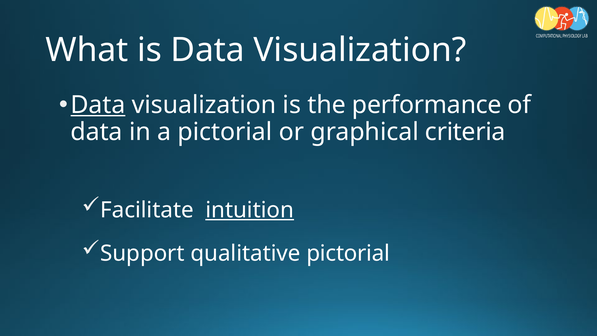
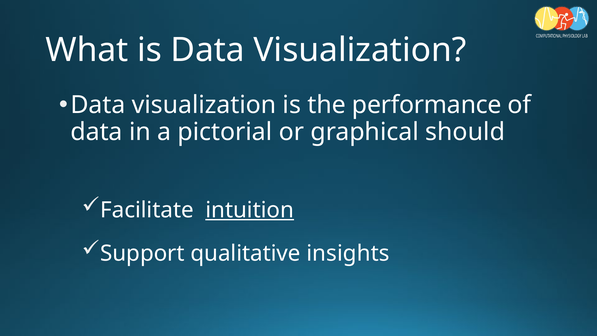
Data at (98, 105) underline: present -> none
criteria: criteria -> should
qualitative pictorial: pictorial -> insights
